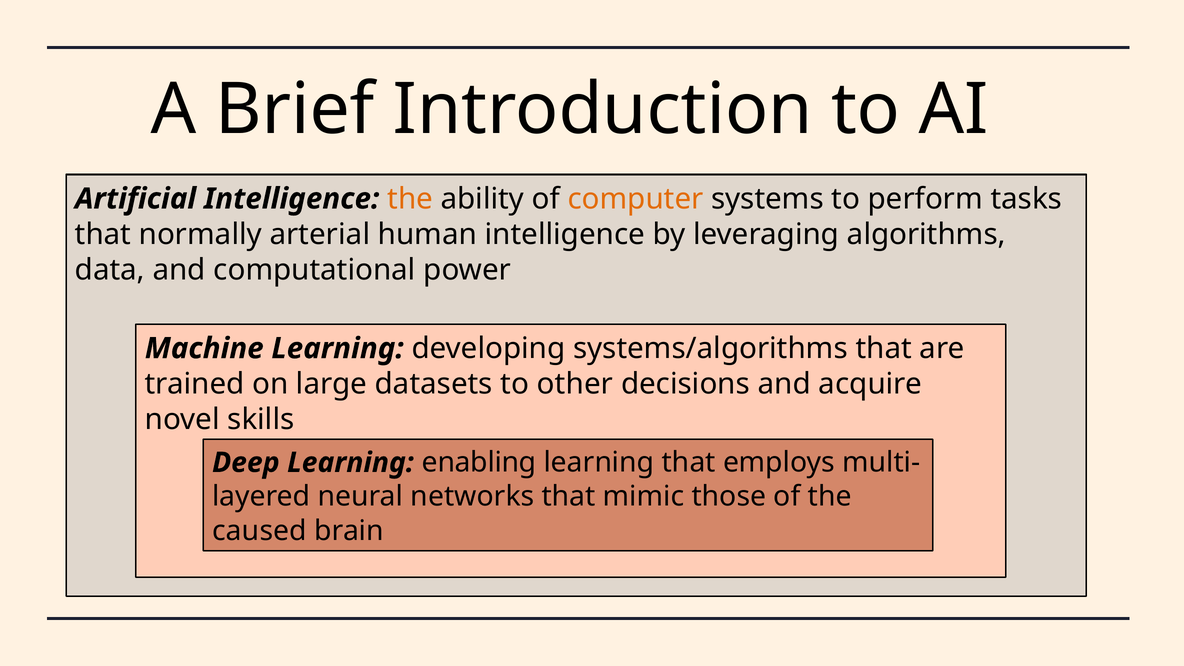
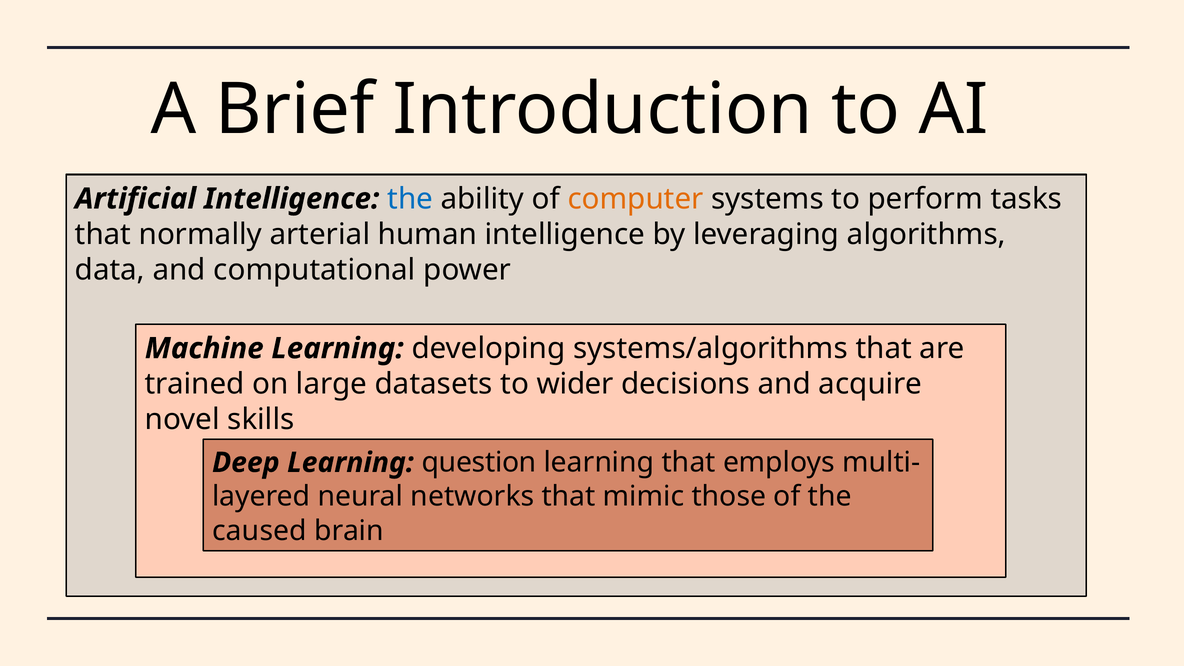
the at (410, 199) colour: orange -> blue
other: other -> wider
enabling: enabling -> question
